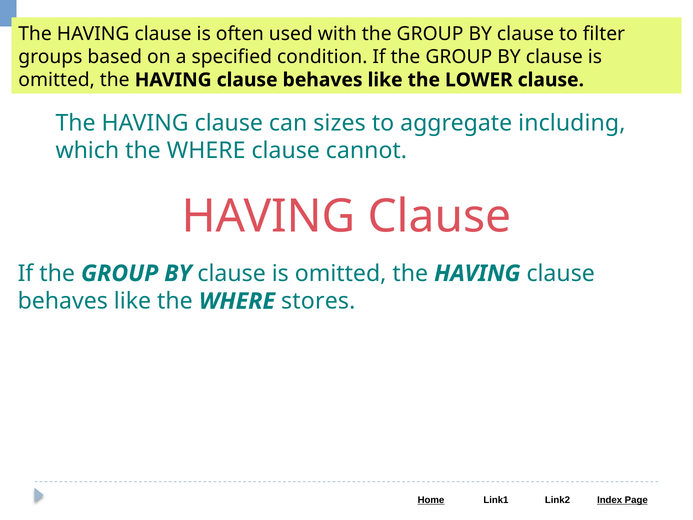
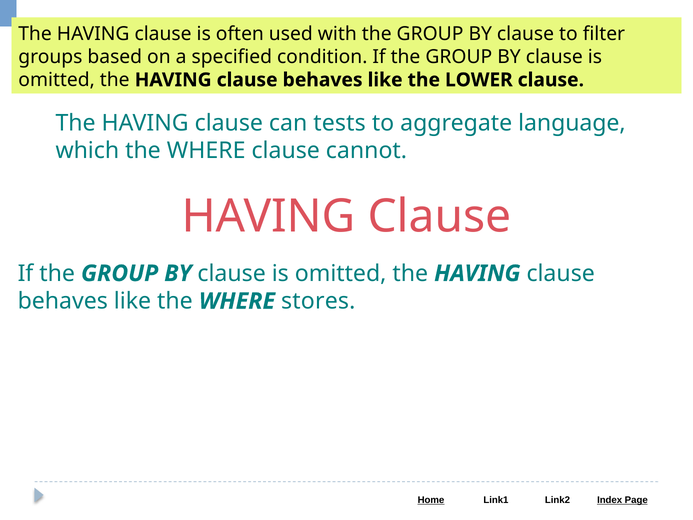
sizes: sizes -> tests
including: including -> language
